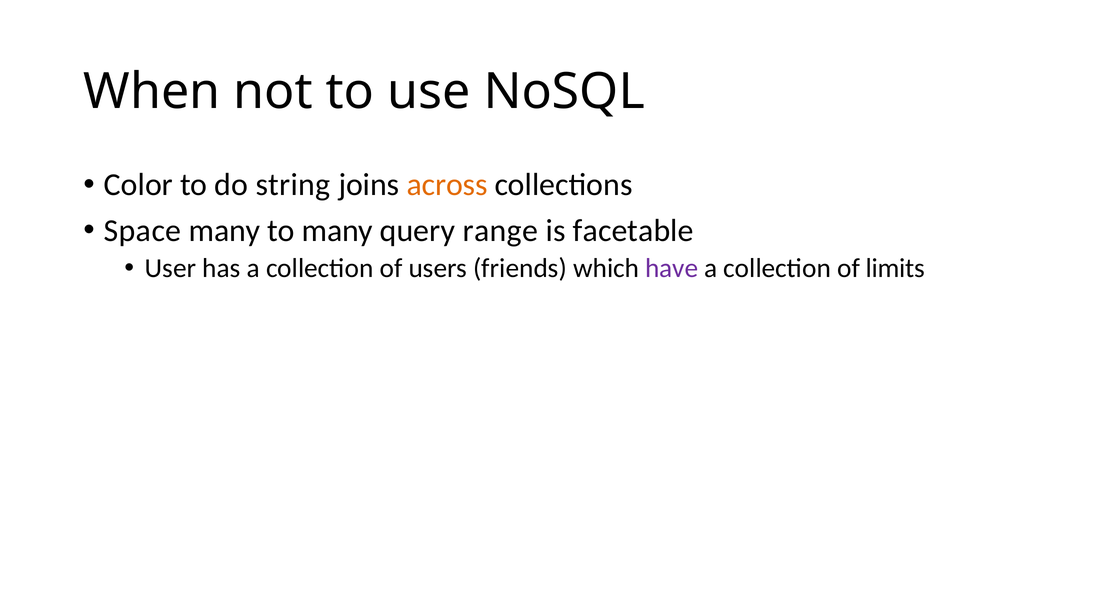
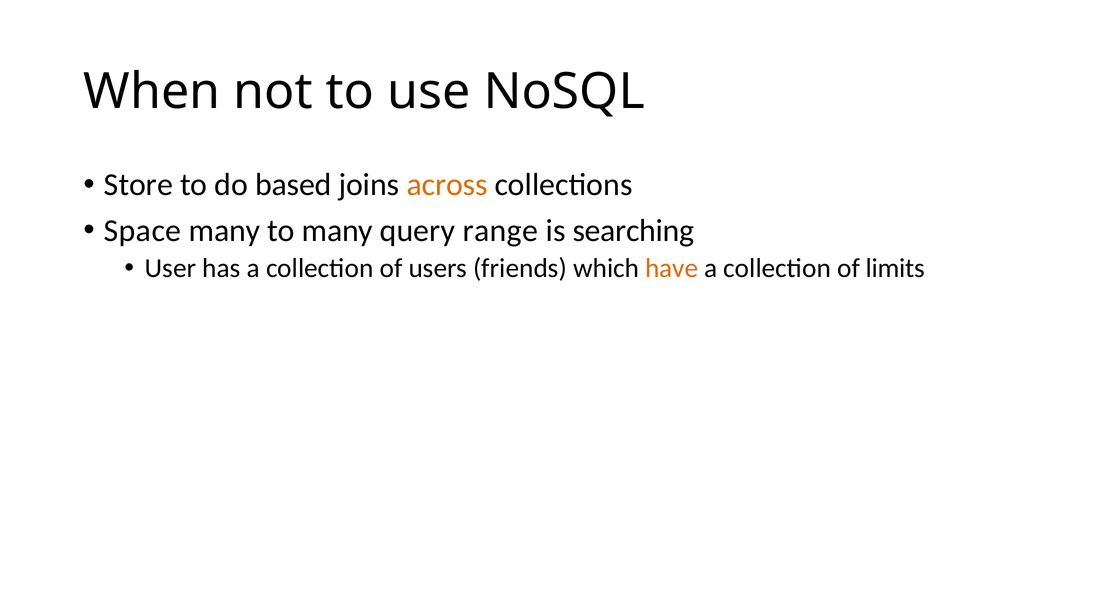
Color: Color -> Store
string: string -> based
facetable: facetable -> searching
have colour: purple -> orange
